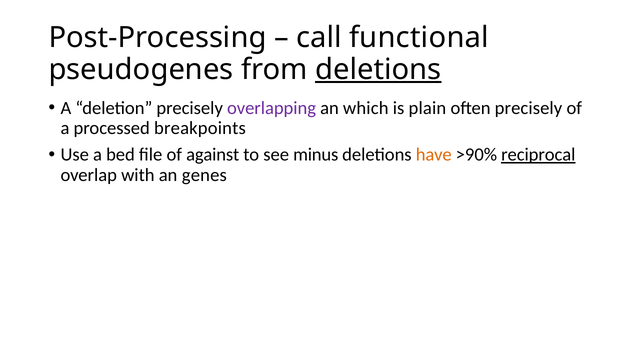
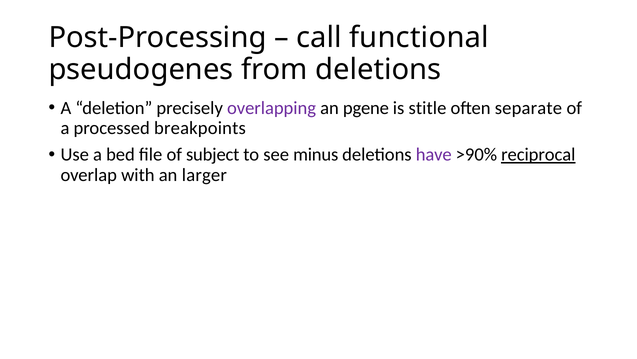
deletions at (378, 69) underline: present -> none
which: which -> pgene
plain: plain -> stitle
often precisely: precisely -> separate
against: against -> subject
have colour: orange -> purple
genes: genes -> larger
